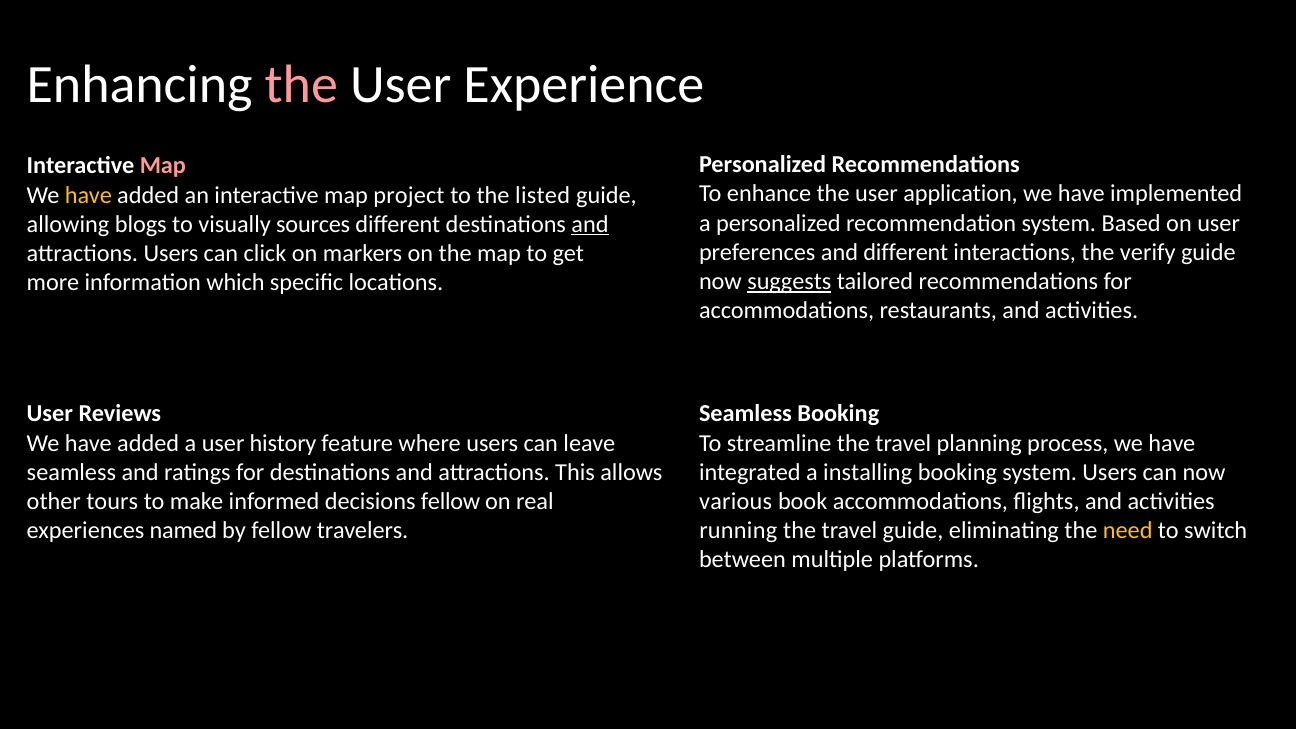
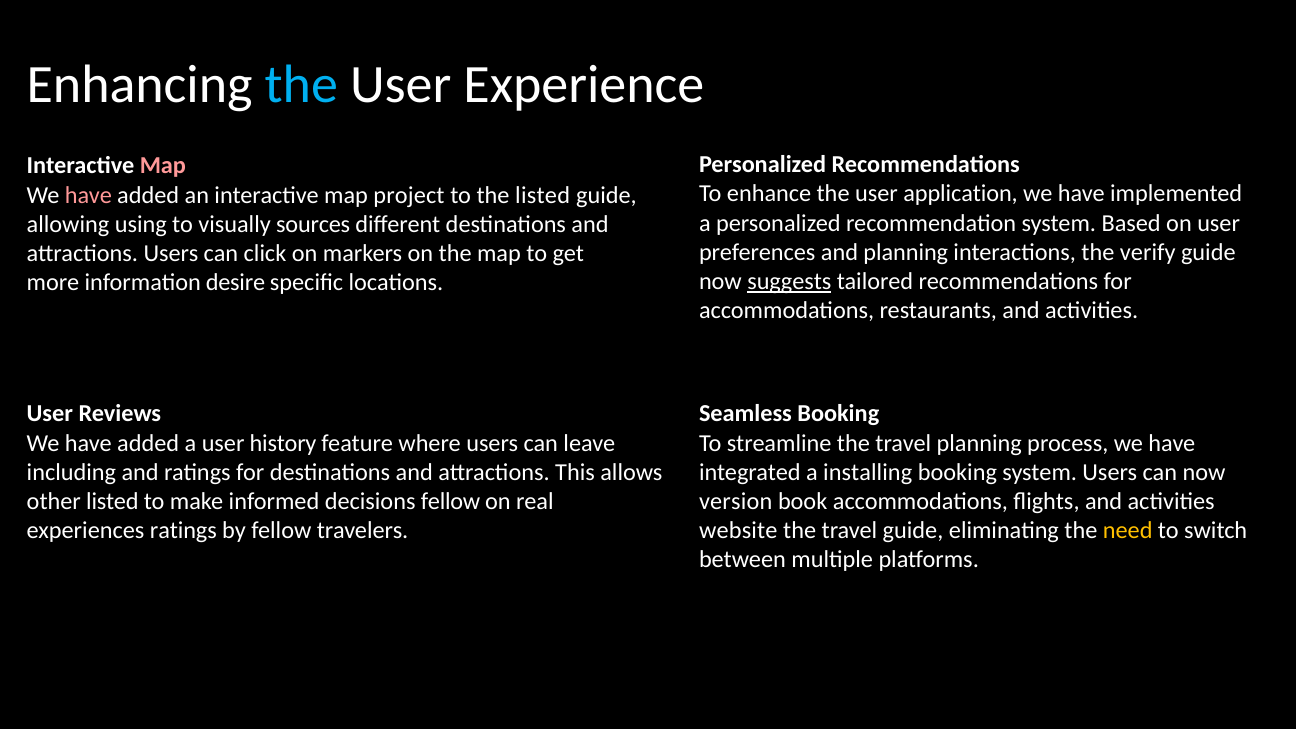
the at (301, 85) colour: pink -> light blue
have at (88, 195) colour: yellow -> pink
blogs: blogs -> using
and at (590, 224) underline: present -> none
and different: different -> planning
which: which -> desire
seamless at (71, 472): seamless -> including
other tours: tours -> listed
various: various -> version
experiences named: named -> ratings
running: running -> website
